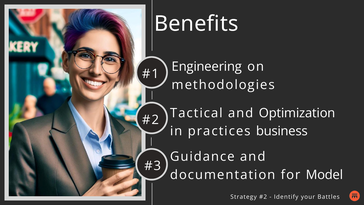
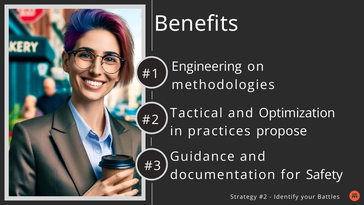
business: business -> propose
Model: Model -> Safety
